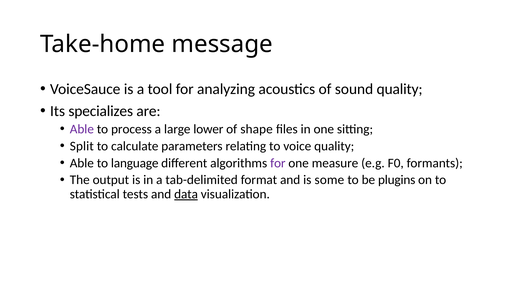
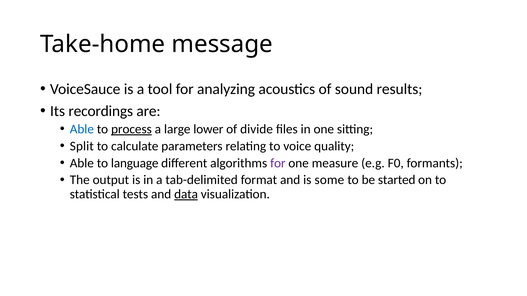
sound quality: quality -> results
specializes: specializes -> recordings
Able at (82, 129) colour: purple -> blue
process underline: none -> present
shape: shape -> divide
plugins: plugins -> started
